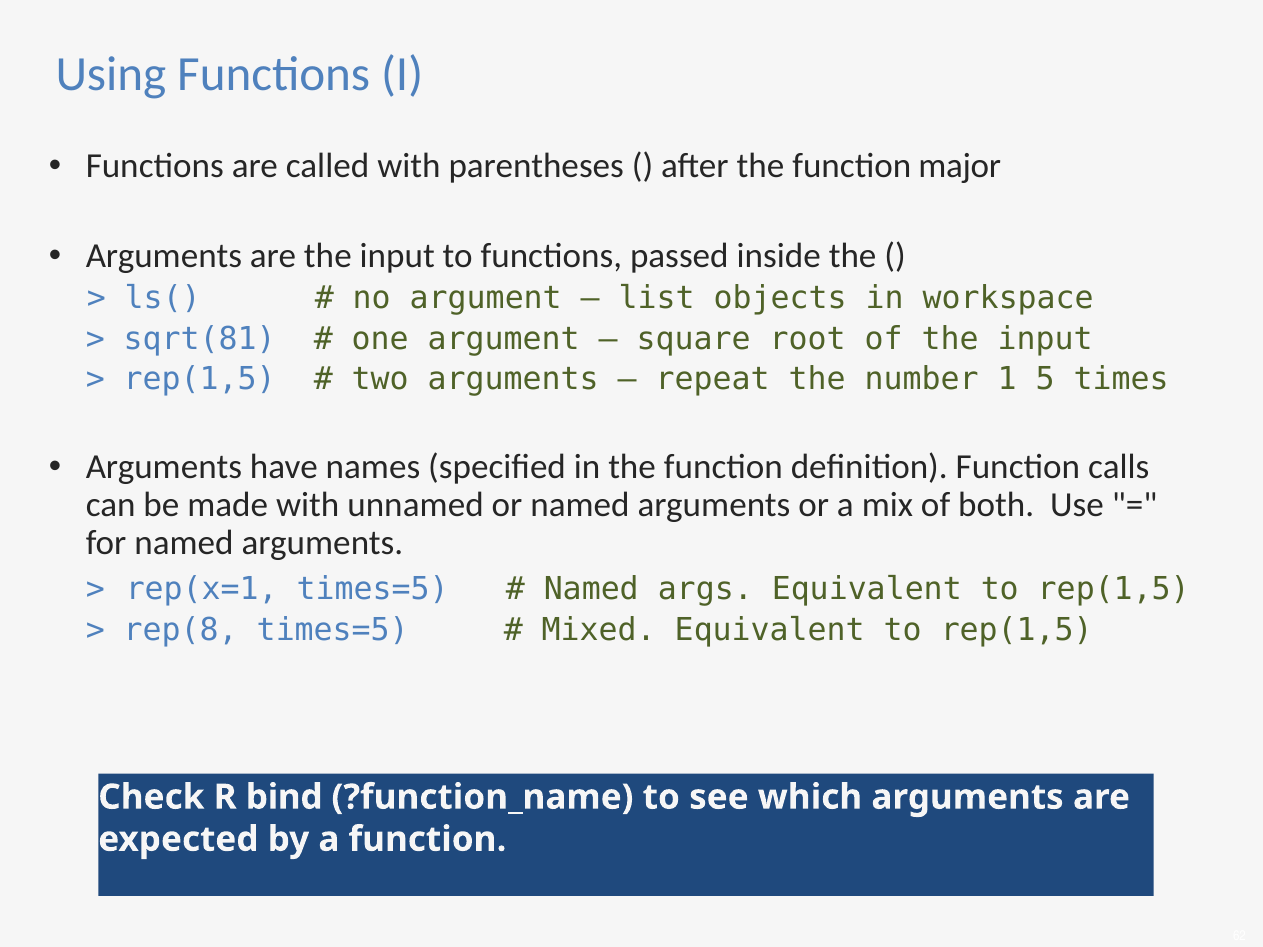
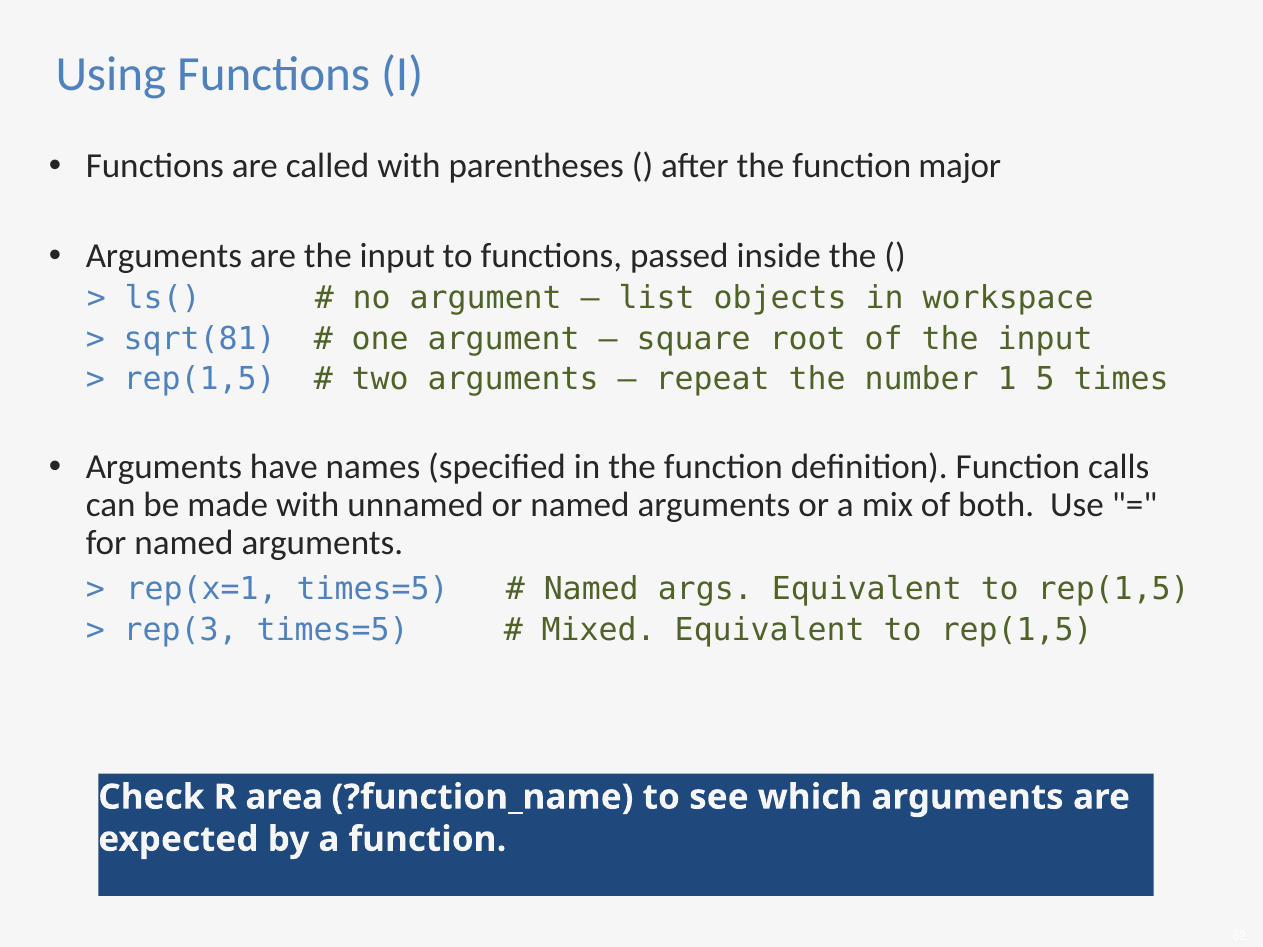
rep(8: rep(8 -> rep(3
bind: bind -> area
